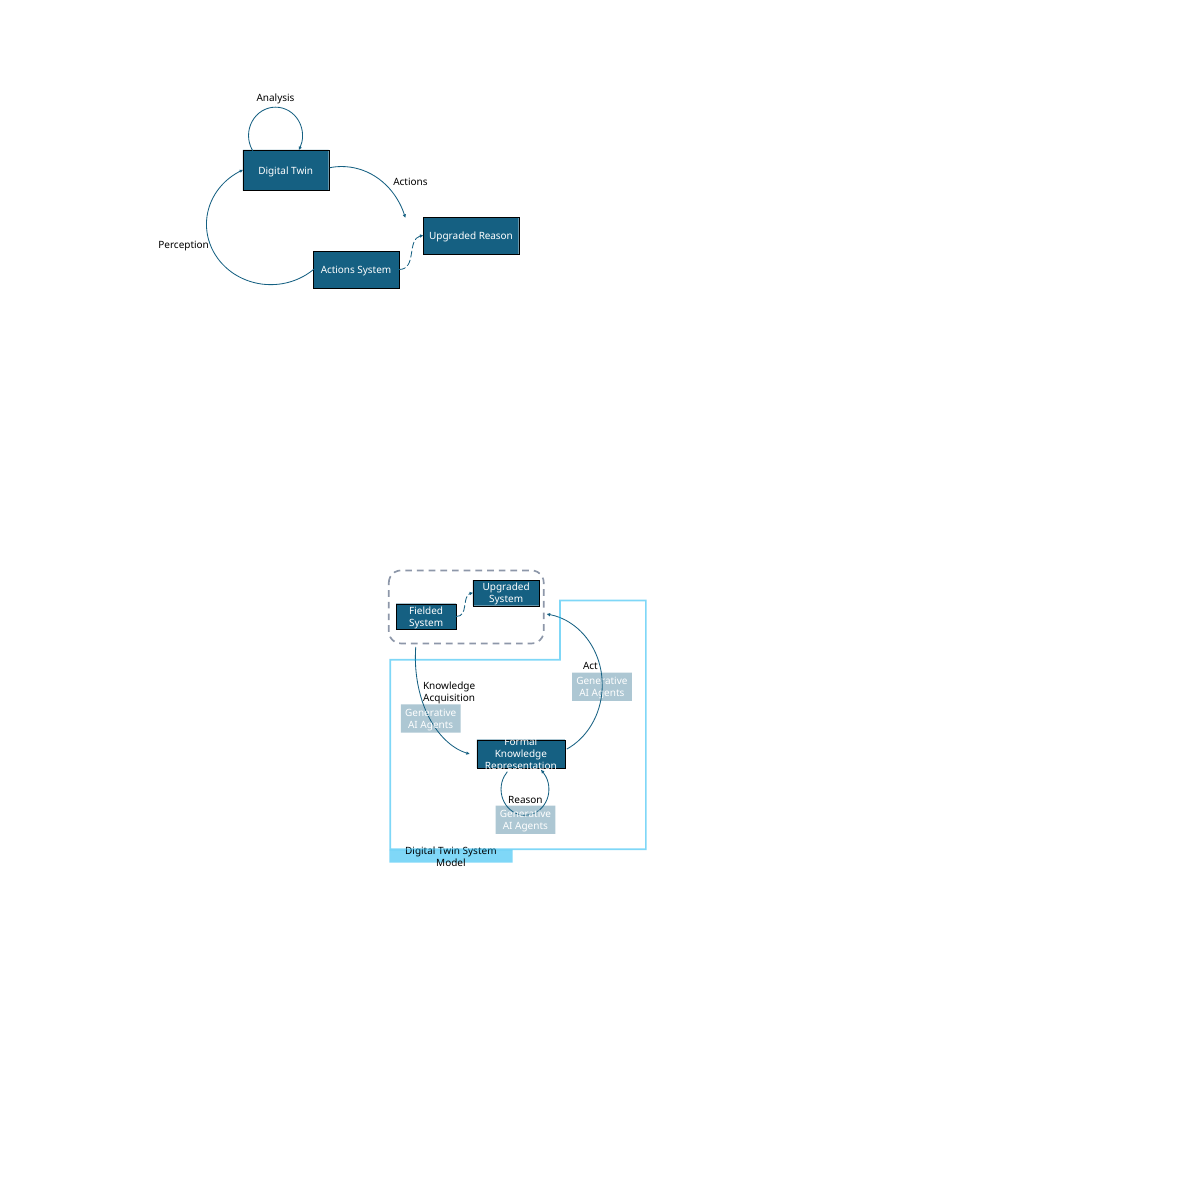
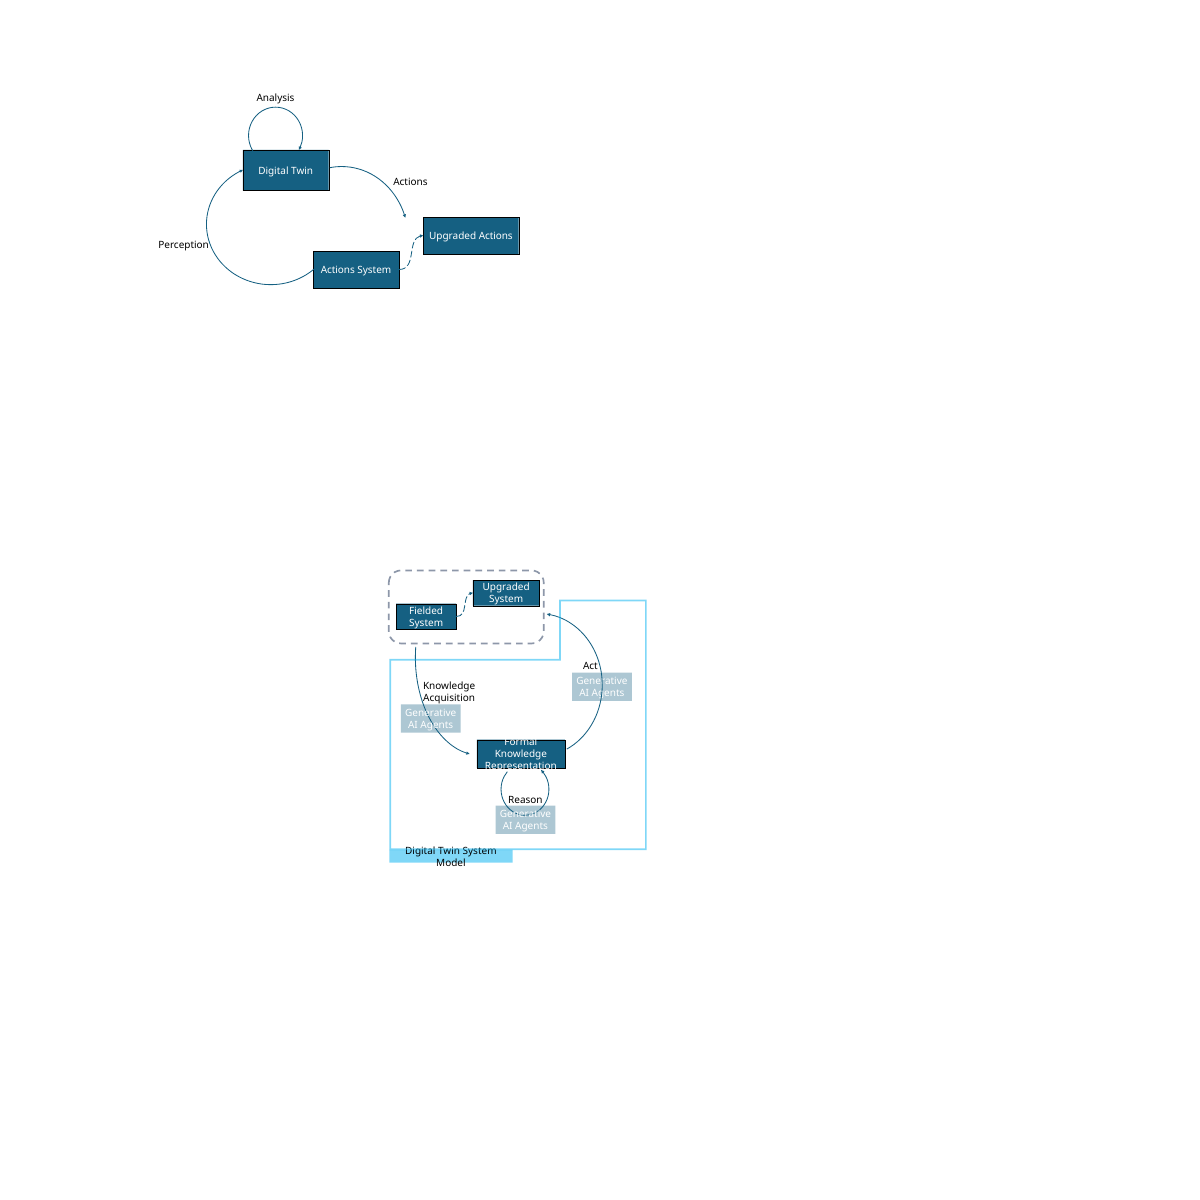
Upgraded Reason: Reason -> Actions
